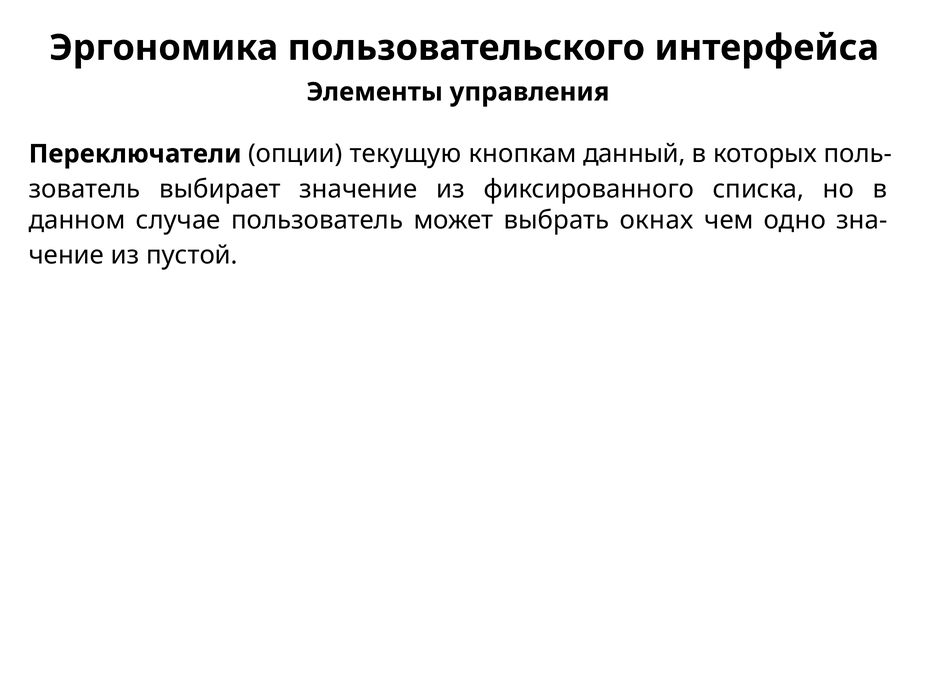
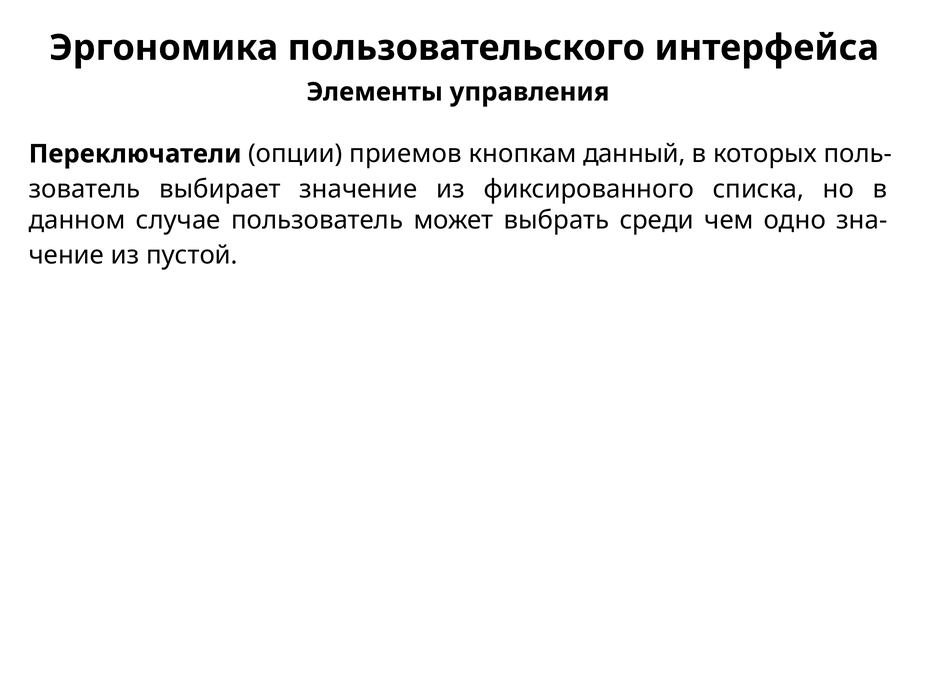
текущую: текущую -> приемов
окнах: окнах -> среди
